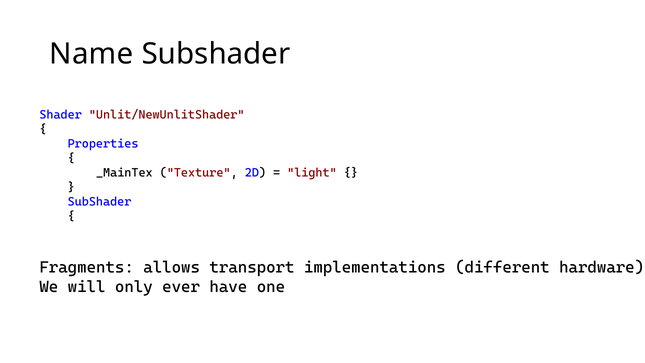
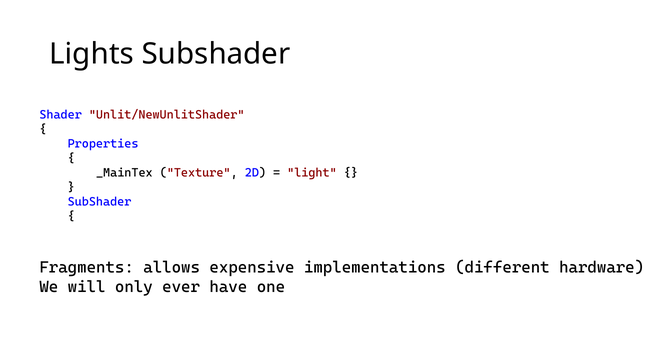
Name: Name -> Lights
transport: transport -> expensive
